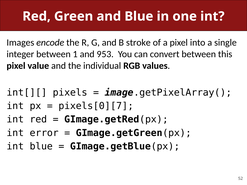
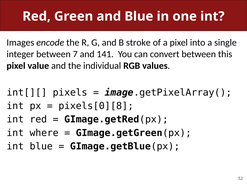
1: 1 -> 7
953: 953 -> 141
pixels[0][7: pixels[0][7 -> pixels[0][8
error: error -> where
